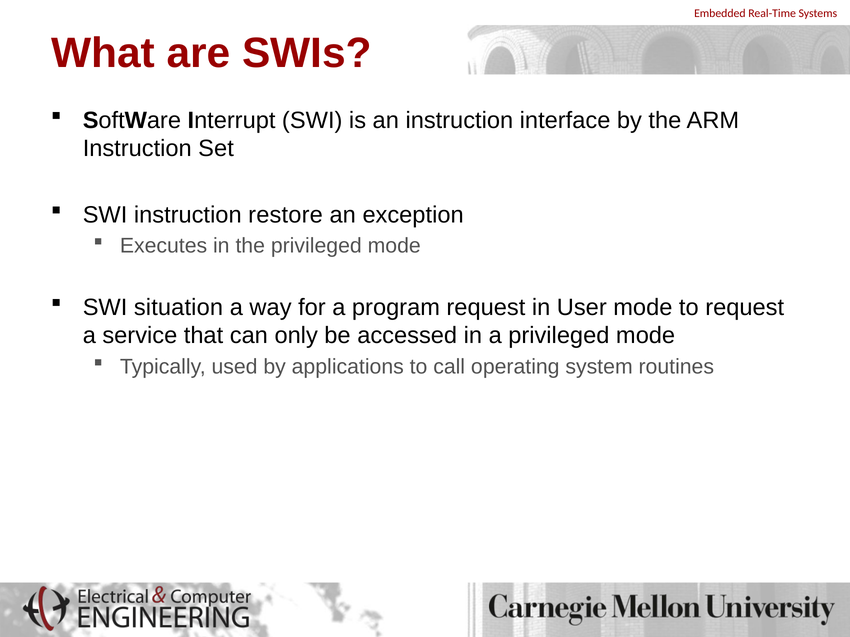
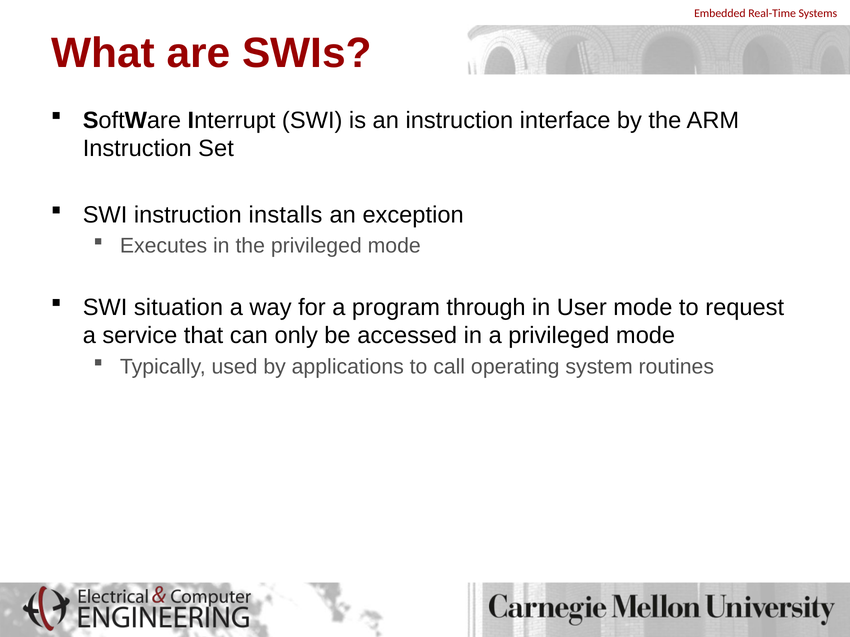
restore: restore -> installs
program request: request -> through
